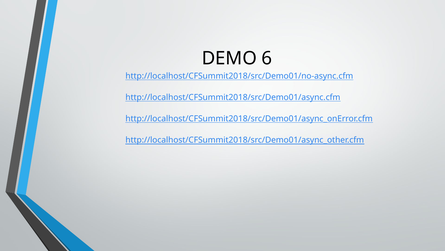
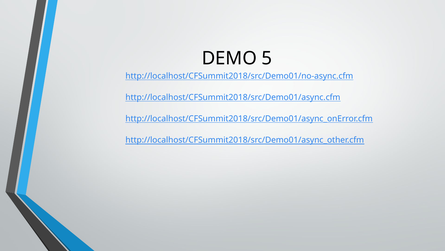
6: 6 -> 5
